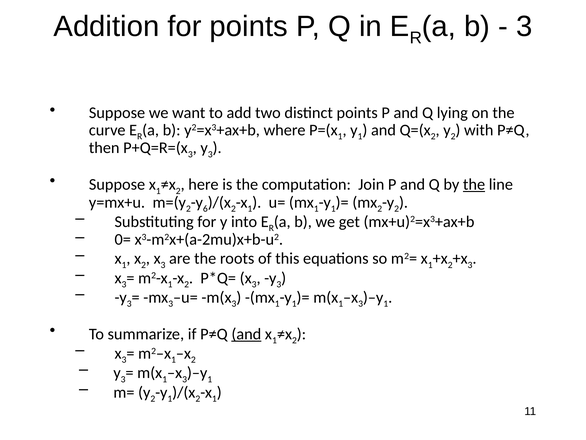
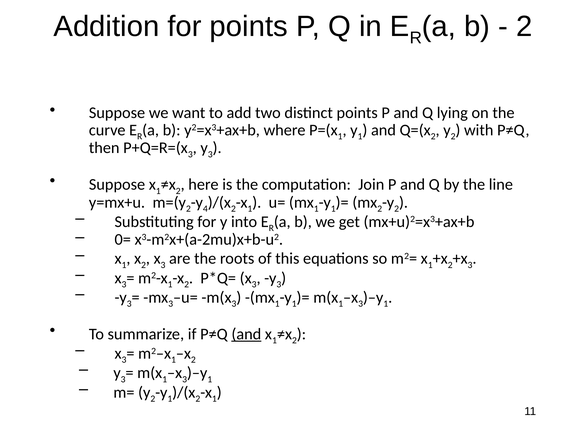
3 at (524, 26): 3 -> 2
the at (474, 184) underline: present -> none
6: 6 -> 4
